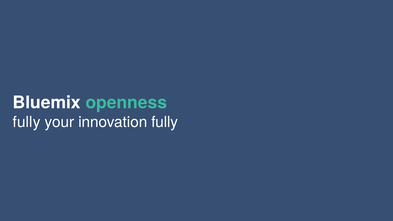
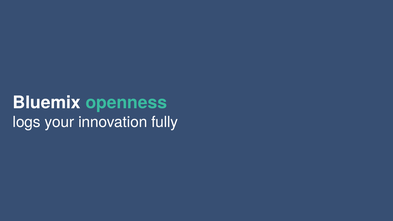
fully at (27, 122): fully -> logs
